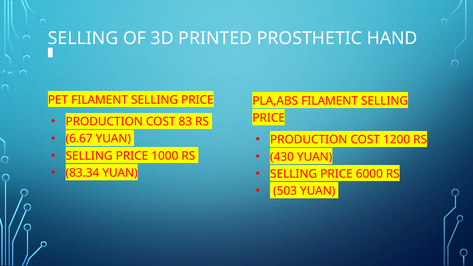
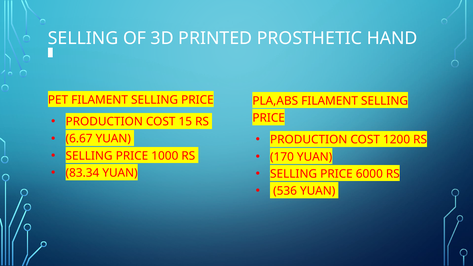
83: 83 -> 15
430: 430 -> 170
503: 503 -> 536
